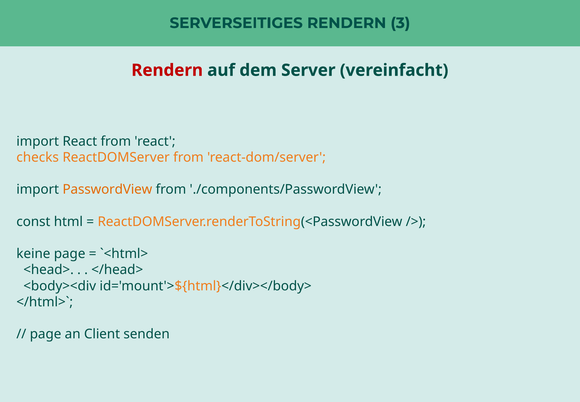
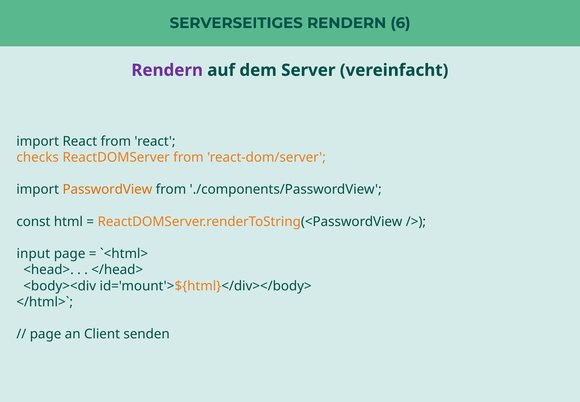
3: 3 -> 6
Rendern at (167, 70) colour: red -> purple
keine: keine -> input
